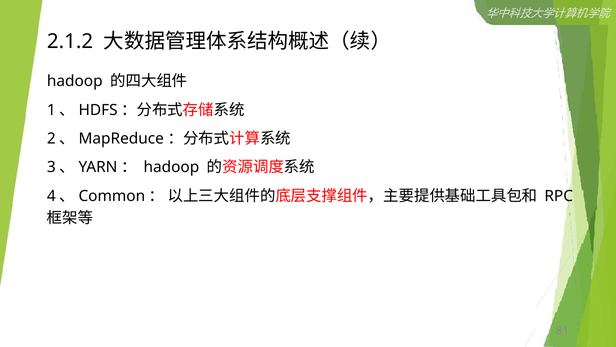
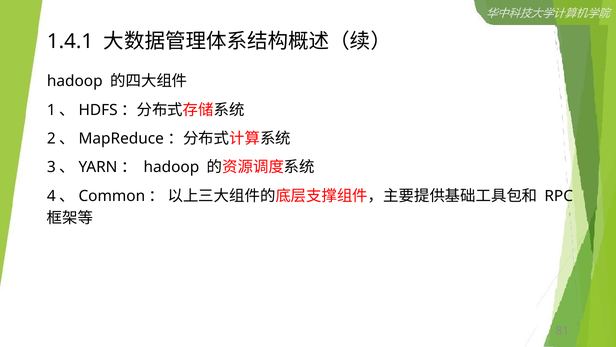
2.1.2: 2.1.2 -> 1.4.1
